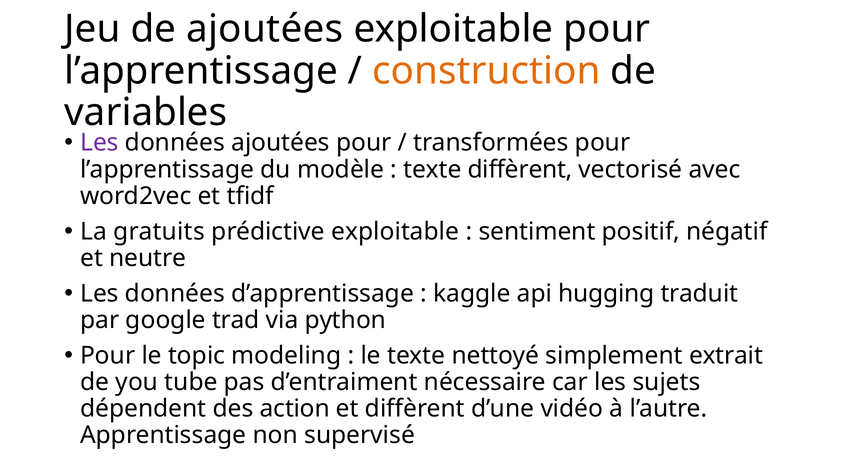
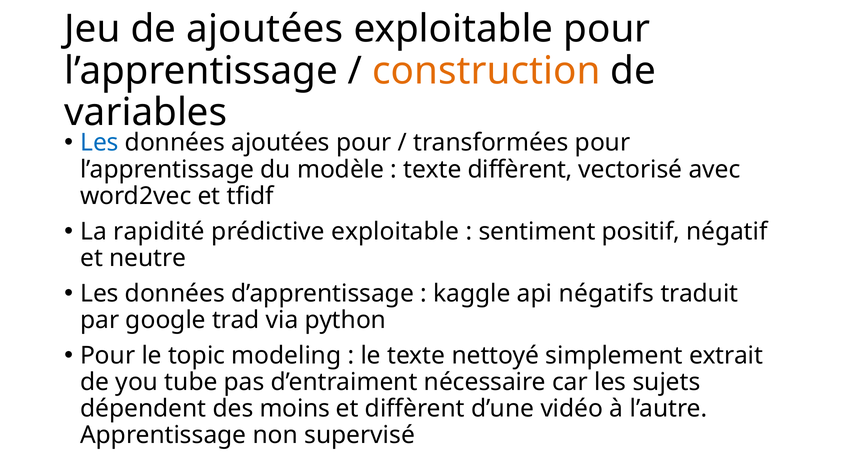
Les at (99, 143) colour: purple -> blue
gratuits: gratuits -> rapidité
hugging: hugging -> négatifs
action: action -> moins
